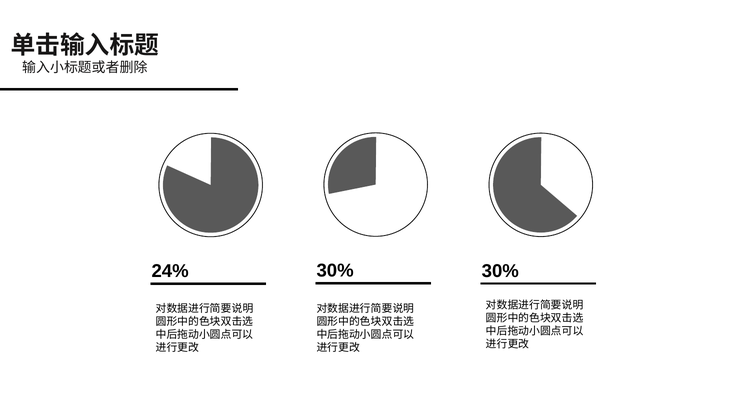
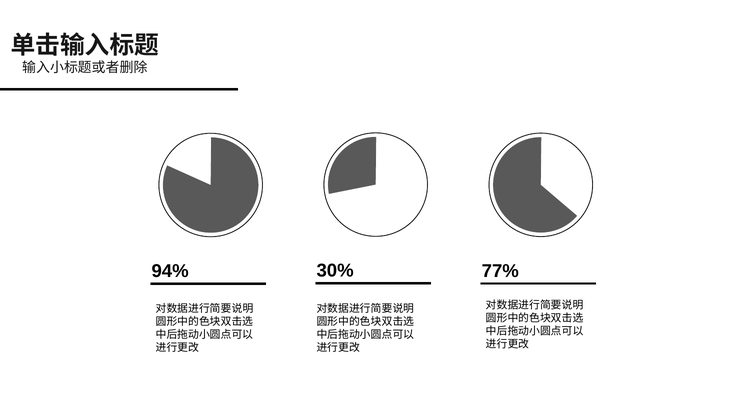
24%: 24% -> 94%
30% 30%: 30% -> 77%
